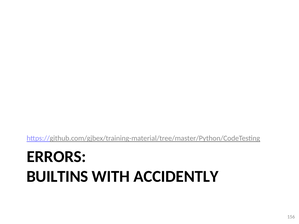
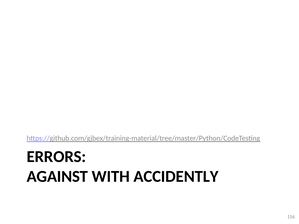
BUILTINS: BUILTINS -> AGAINST
